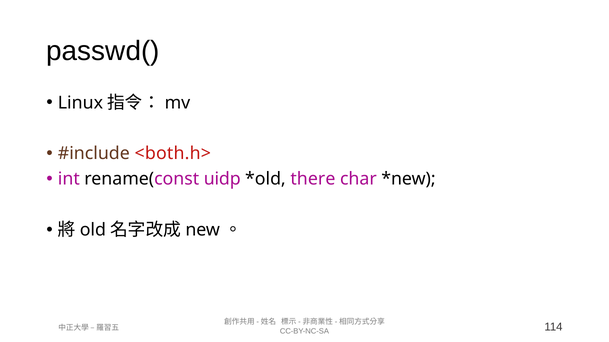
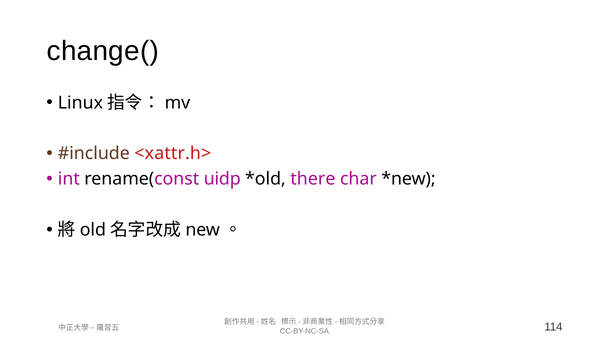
passwd(: passwd( -> change(
<both.h>: <both.h> -> <xattr.h>
